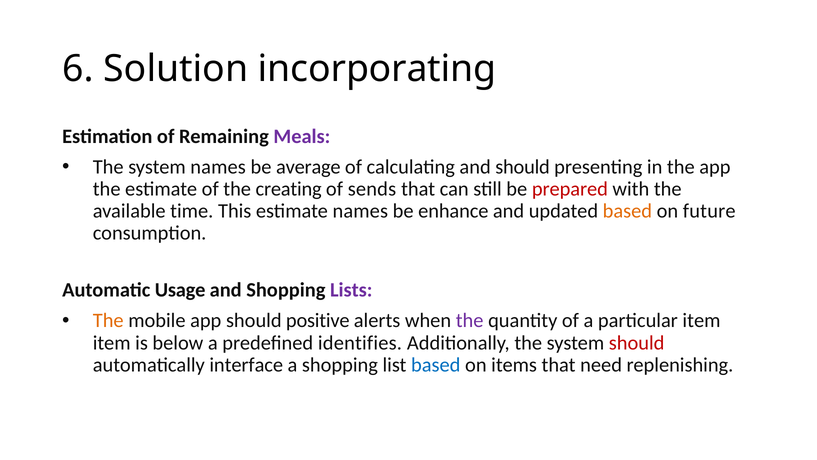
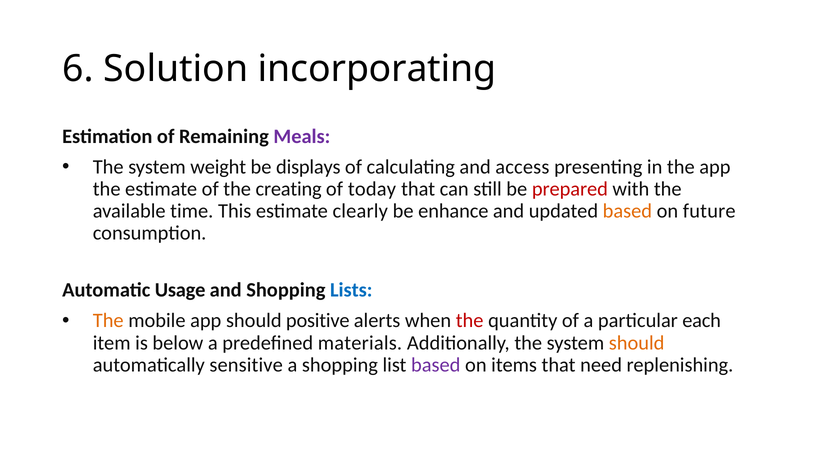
system names: names -> weight
average: average -> displays
and should: should -> access
sends: sends -> today
estimate names: names -> clearly
Lists colour: purple -> blue
the at (470, 320) colour: purple -> red
particular item: item -> each
identifies: identifies -> materials
should at (637, 342) colour: red -> orange
interface: interface -> sensitive
based at (436, 364) colour: blue -> purple
